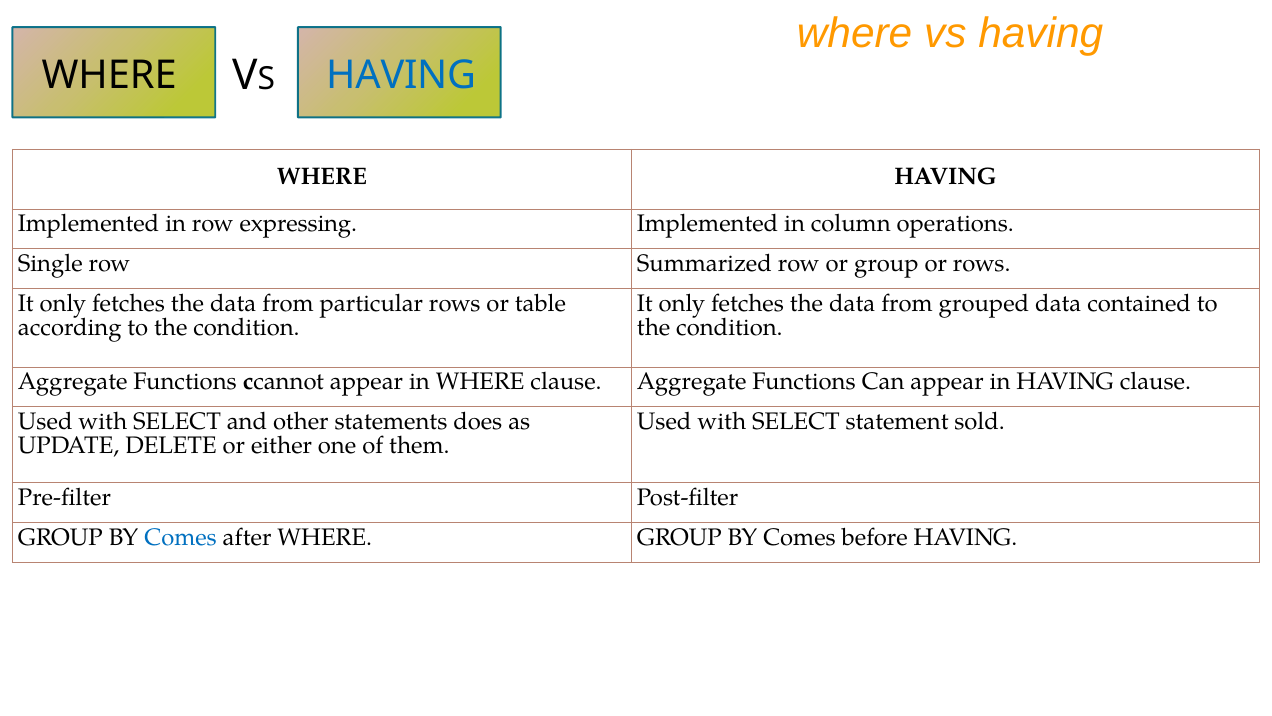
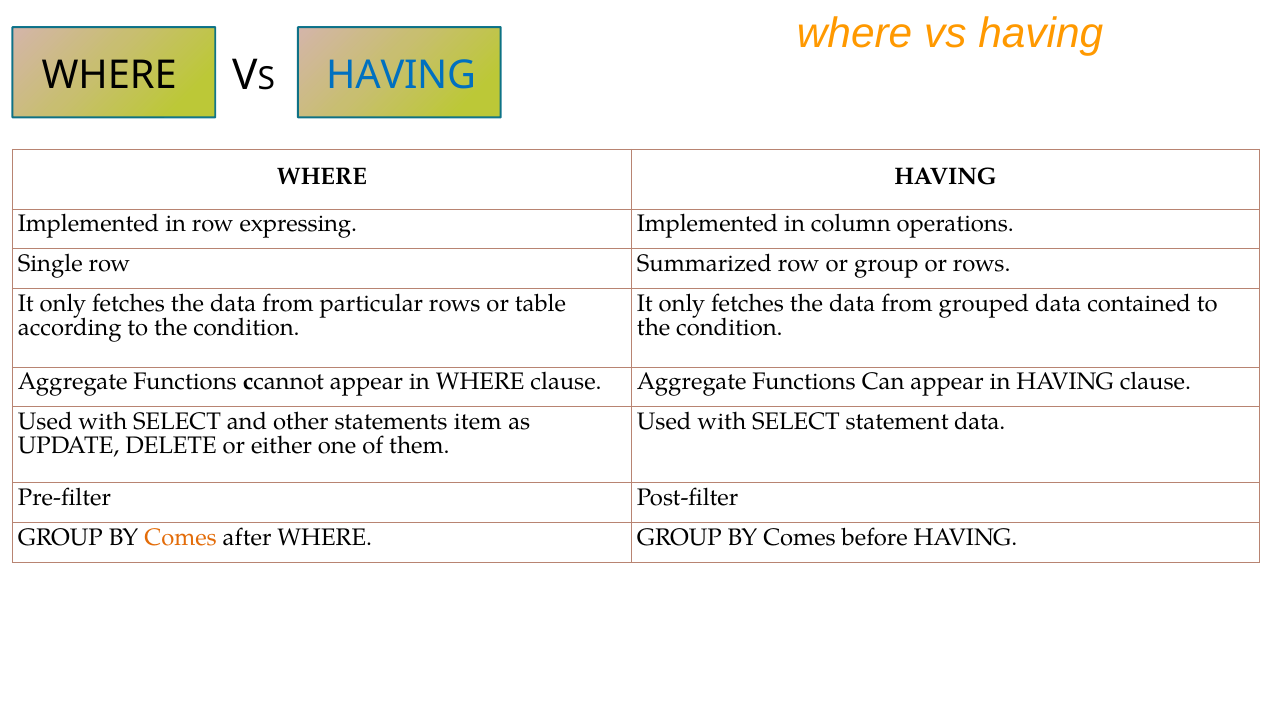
does: does -> item
statement sold: sold -> data
Comes at (181, 537) colour: blue -> orange
